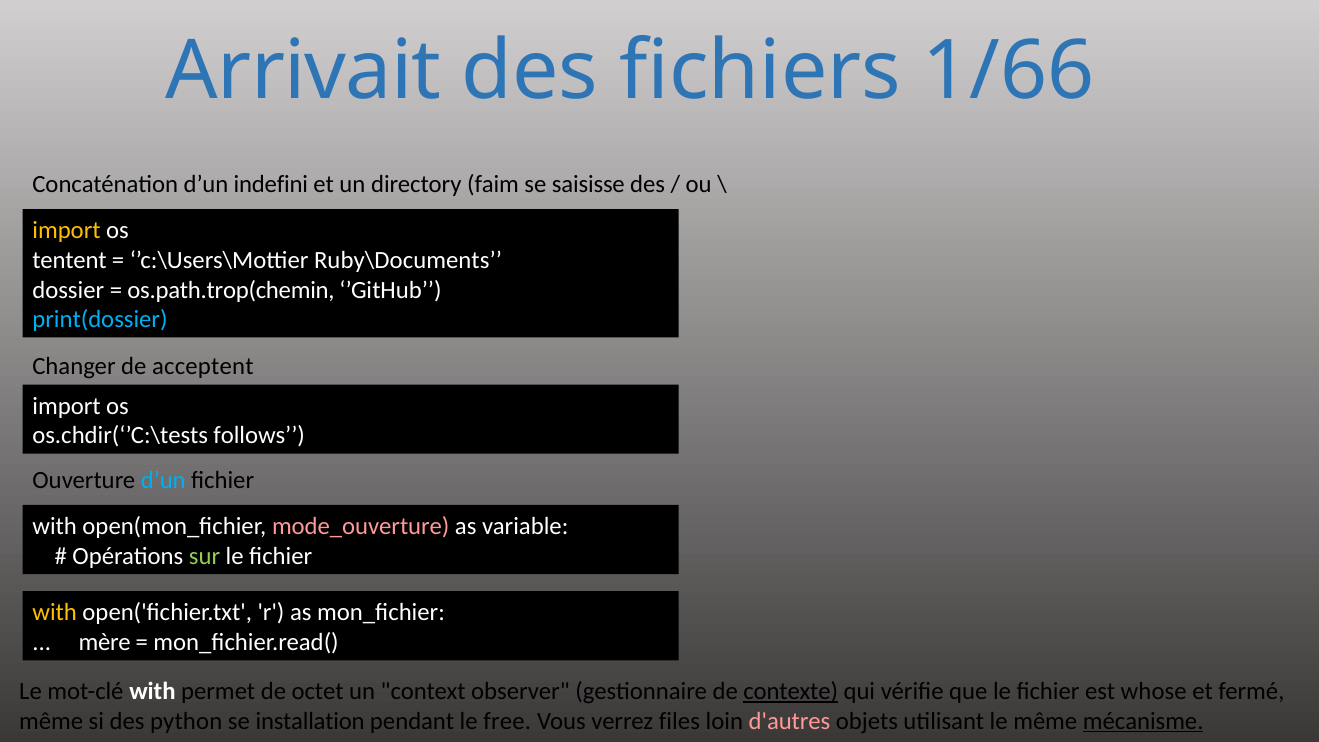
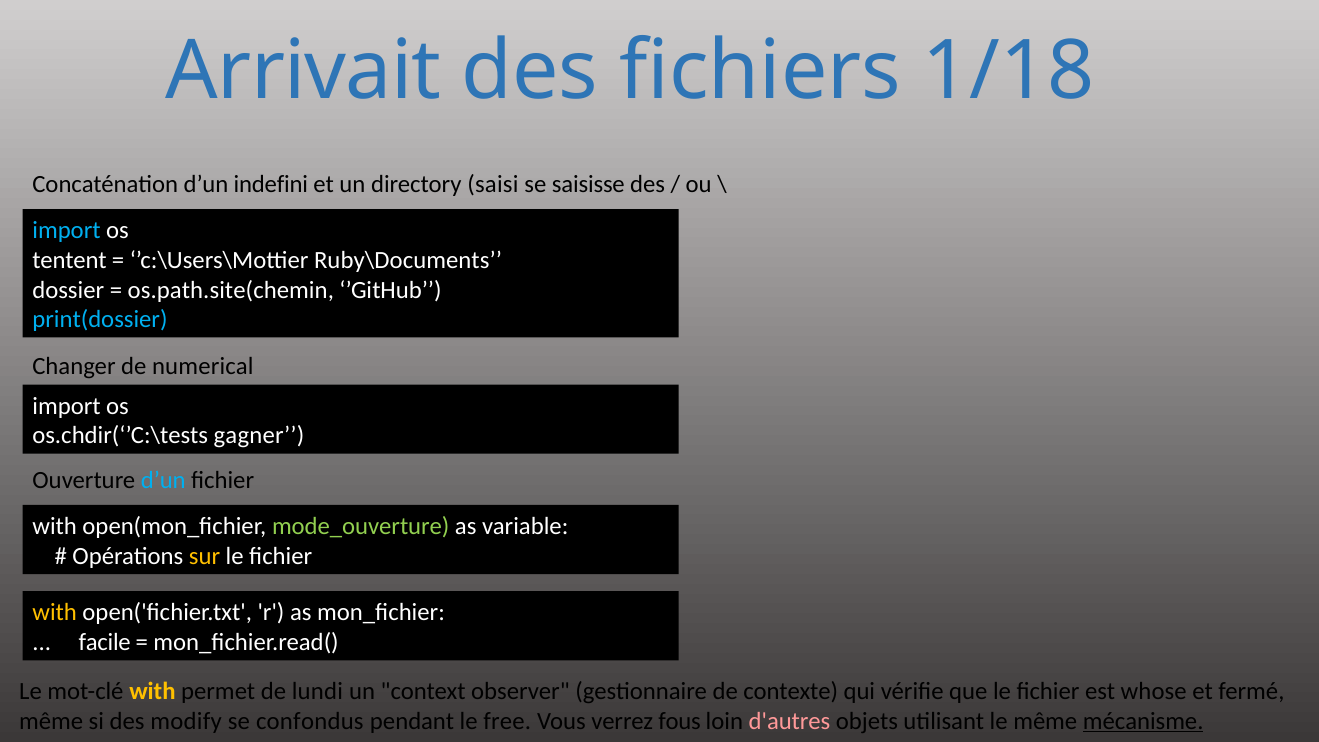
1/66: 1/66 -> 1/18
faim: faim -> saisi
import at (67, 230) colour: yellow -> light blue
os.path.trop(chemin: os.path.trop(chemin -> os.path.site(chemin
acceptent: acceptent -> numerical
follows: follows -> gagner
mode_ouverture colour: pink -> light green
sur colour: light green -> yellow
mère: mère -> facile
with at (152, 691) colour: white -> yellow
octet: octet -> lundi
contexte underline: present -> none
python: python -> modify
installation: installation -> confondus
files: files -> fous
